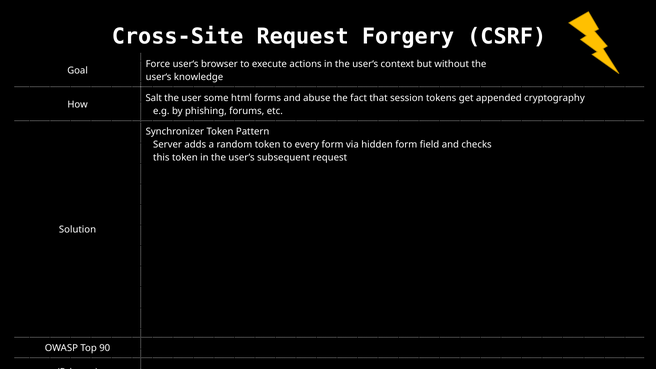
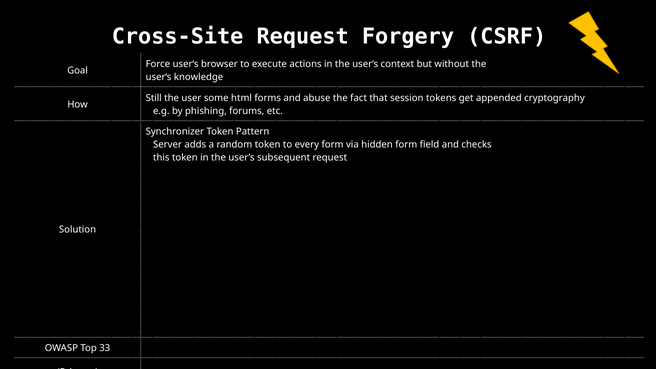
Salt: Salt -> Still
90: 90 -> 33
